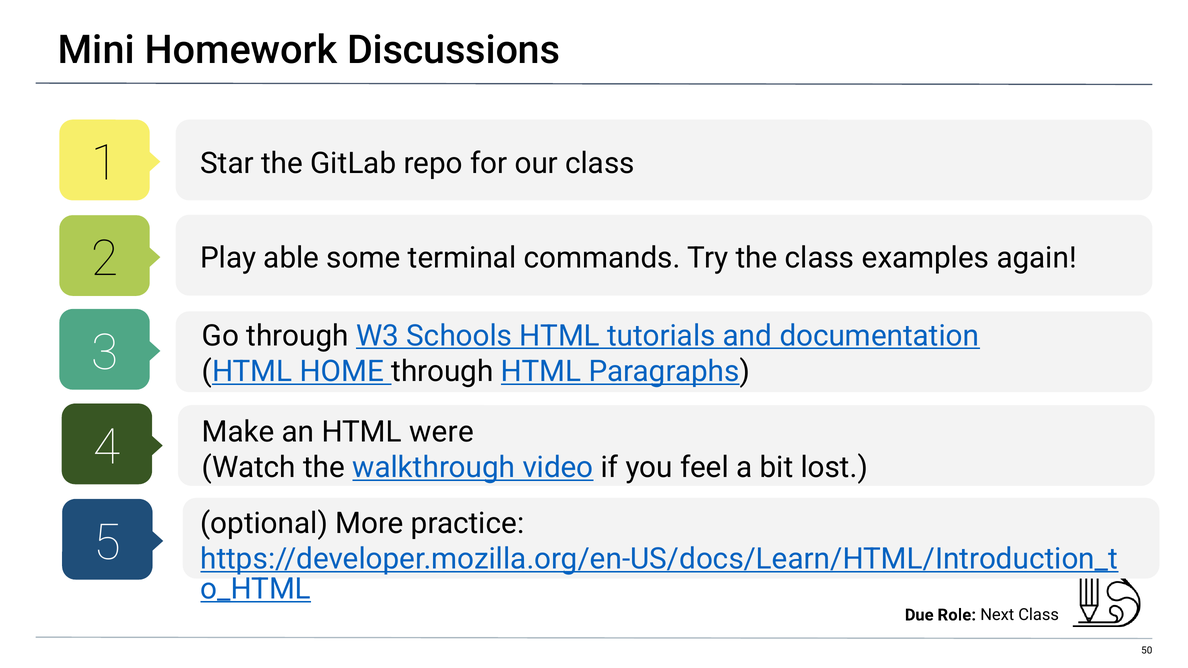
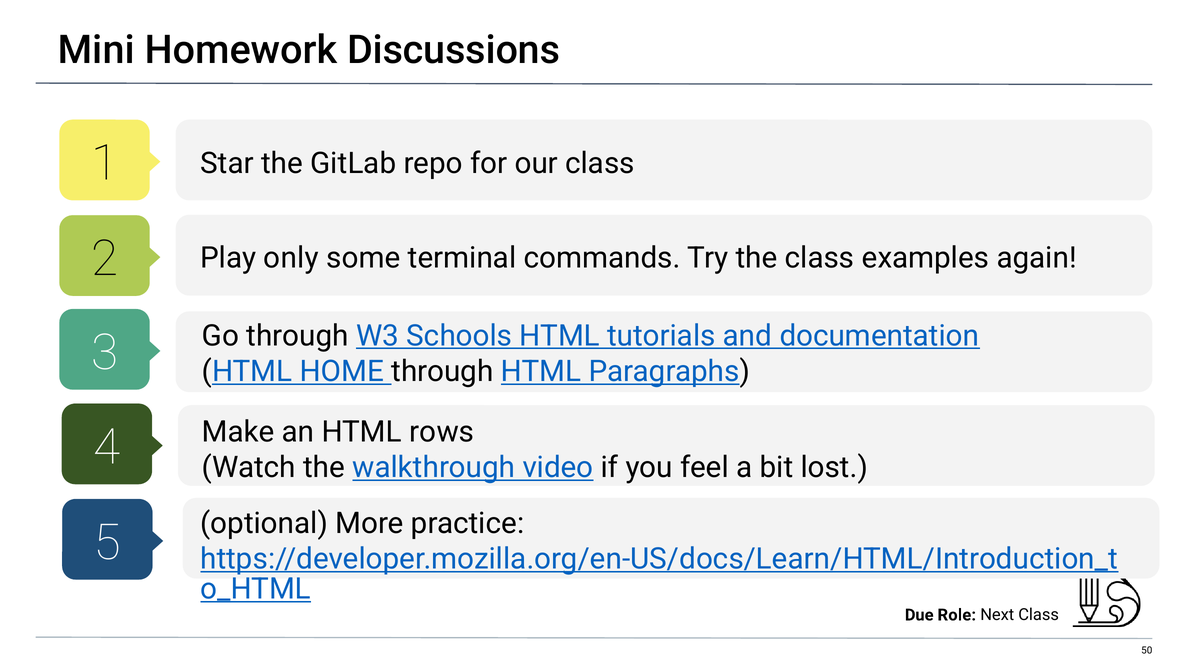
able: able -> only
were: were -> rows
